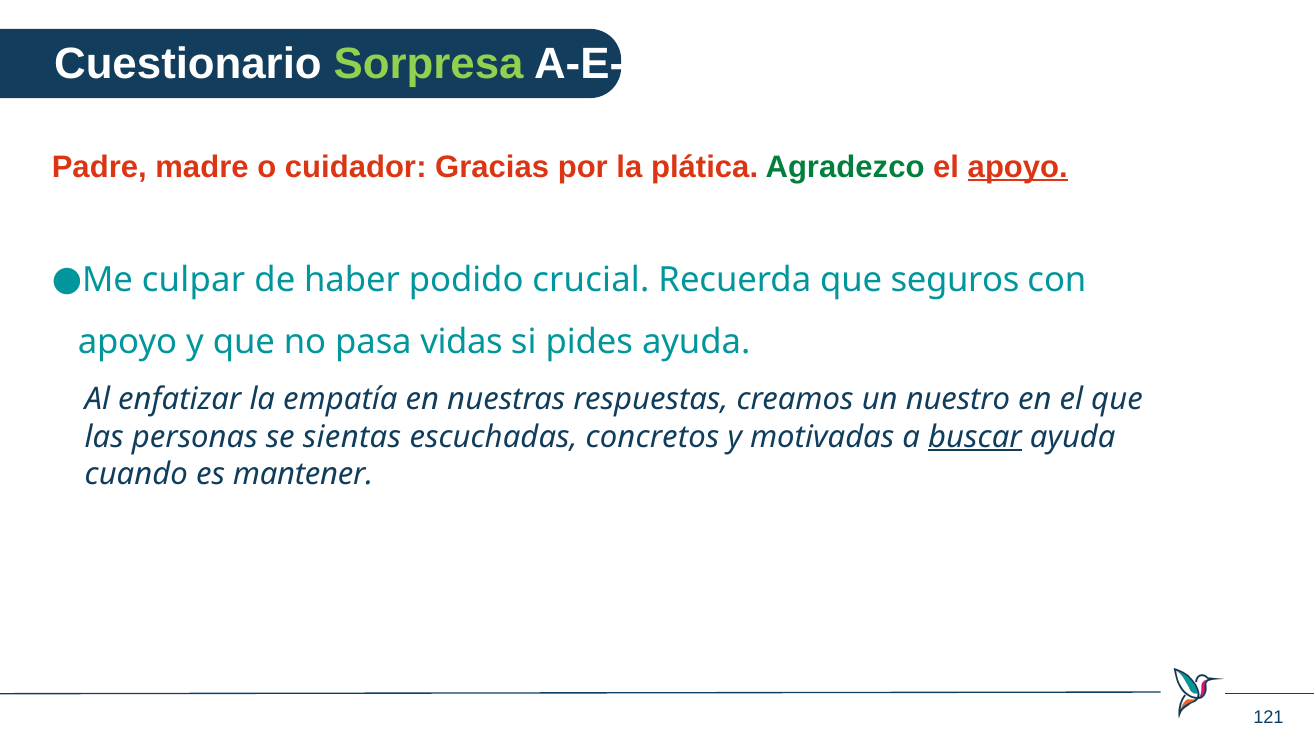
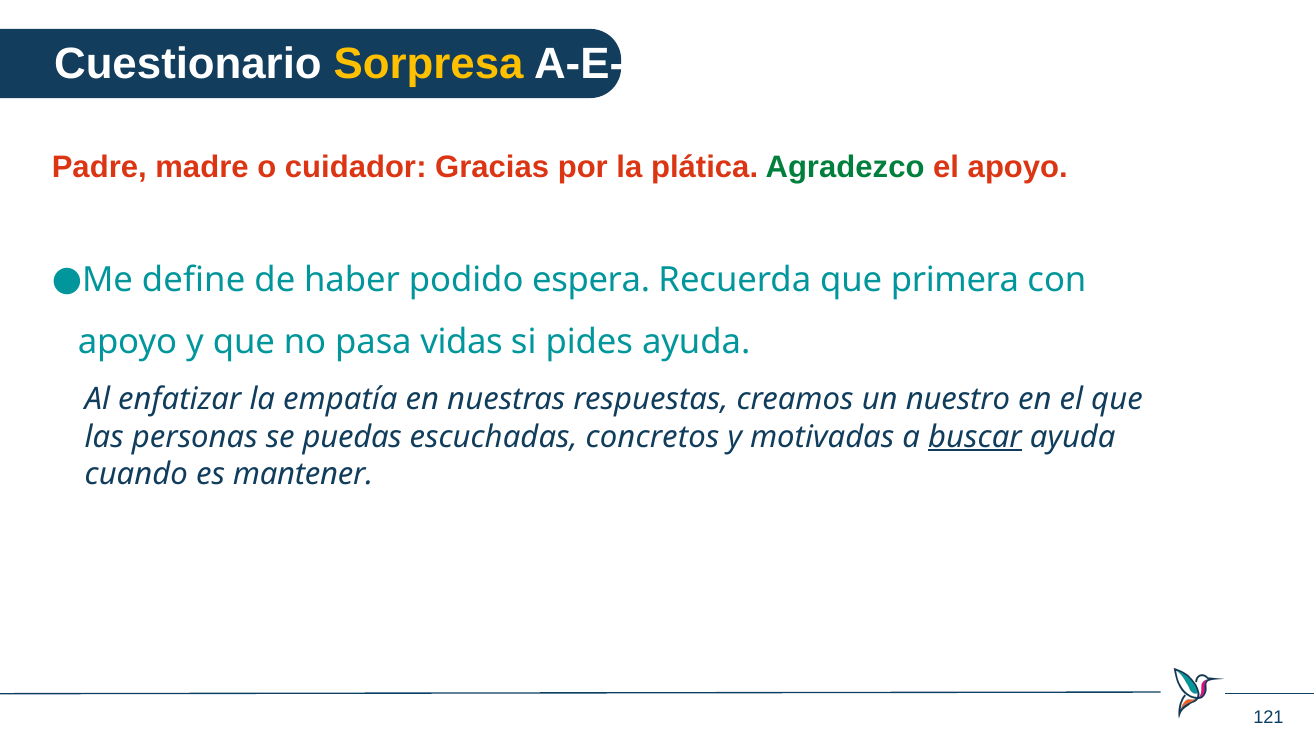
Sorpresa colour: light green -> yellow
apoyo at (1018, 167) underline: present -> none
culpar: culpar -> define
crucial: crucial -> espera
seguros: seguros -> primera
sientas: sientas -> puedas
